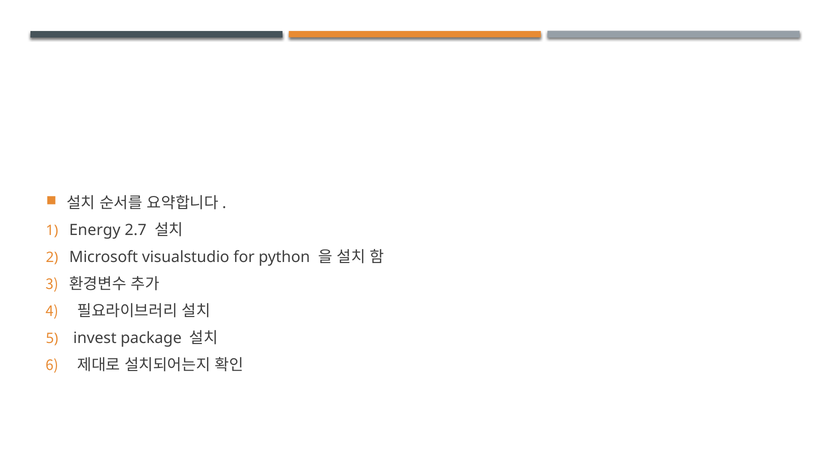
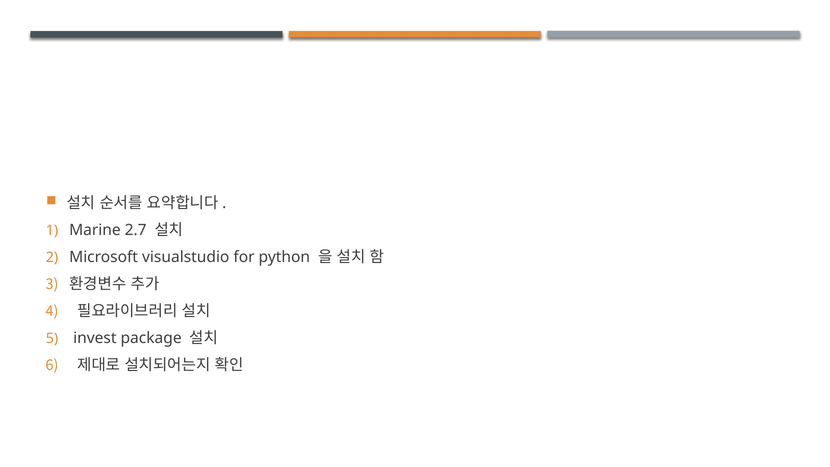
Energy: Energy -> Marine
